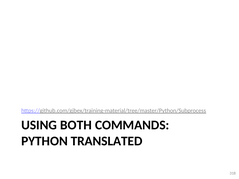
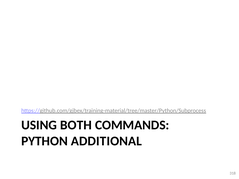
TRANSLATED: TRANSLATED -> ADDITIONAL
